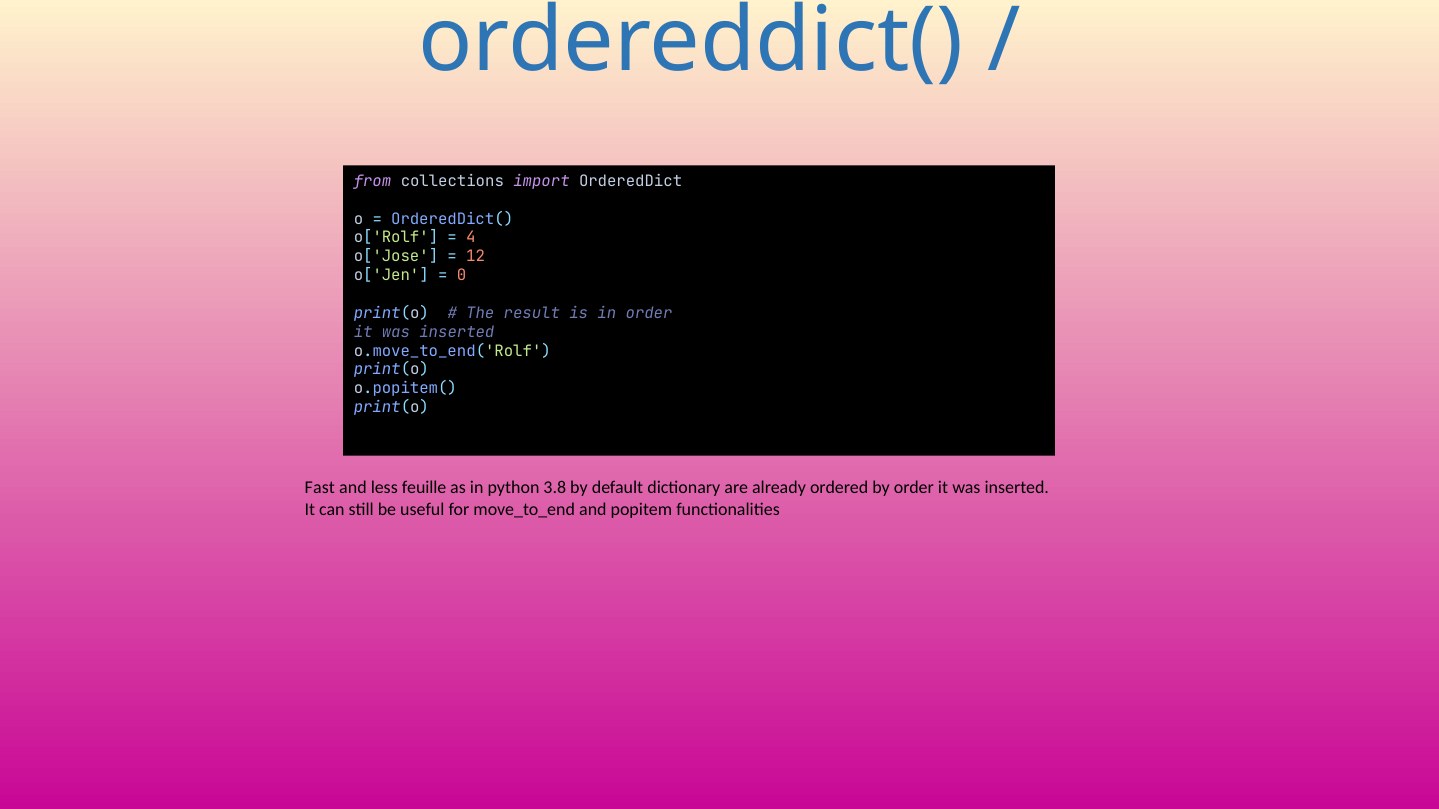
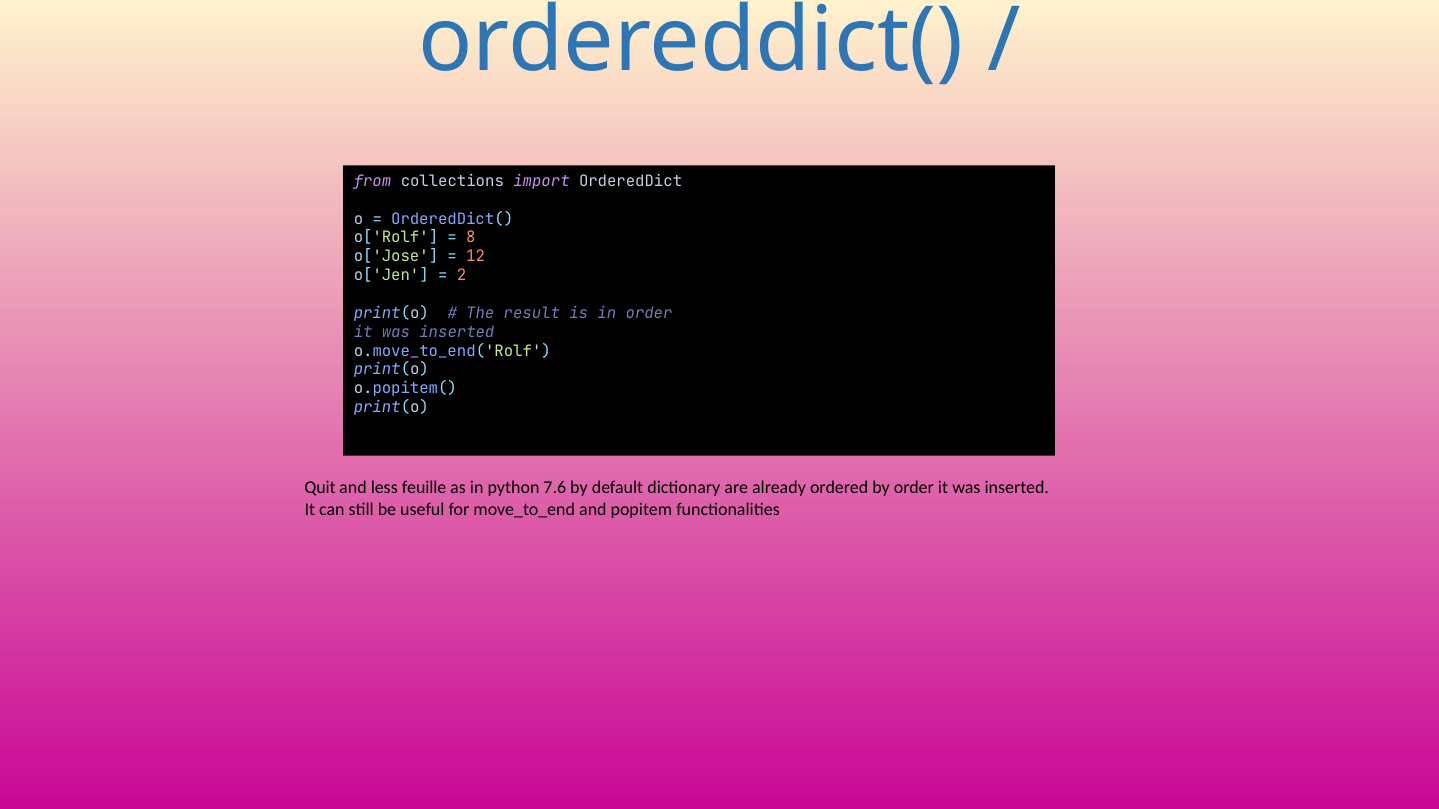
4: 4 -> 8
0: 0 -> 2
Fast: Fast -> Quit
3.8: 3.8 -> 7.6
